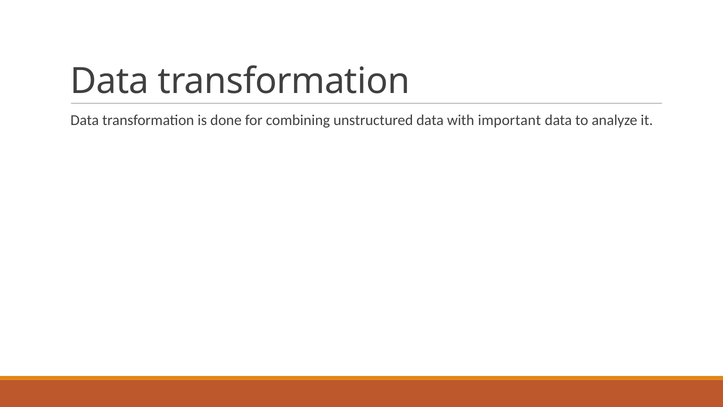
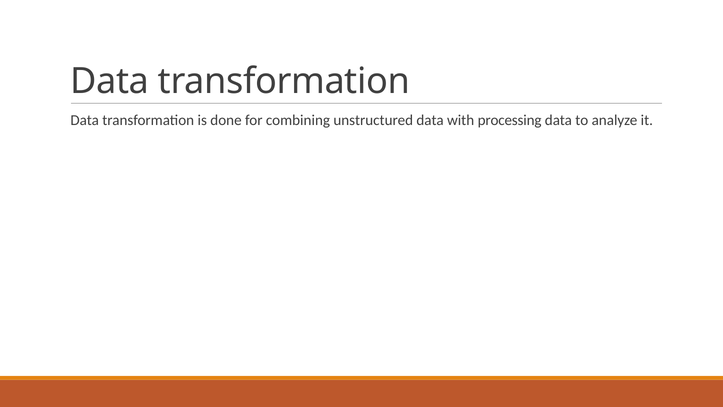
important: important -> processing
